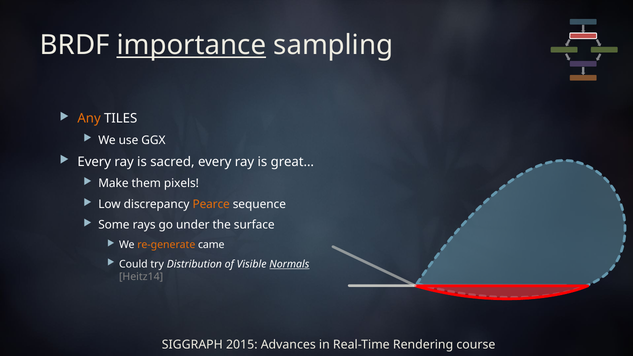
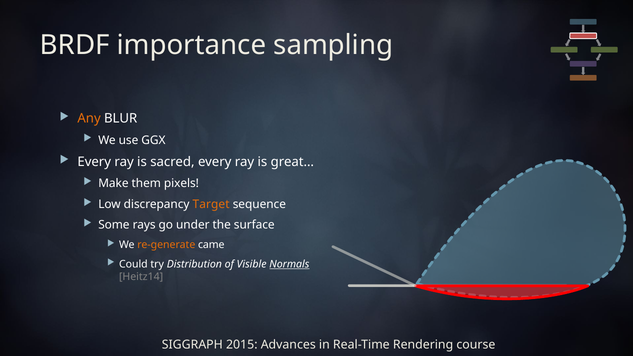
importance underline: present -> none
TILES: TILES -> BLUR
Pearce: Pearce -> Target
